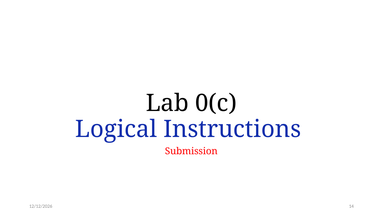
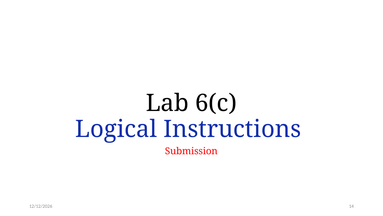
0(c: 0(c -> 6(c
